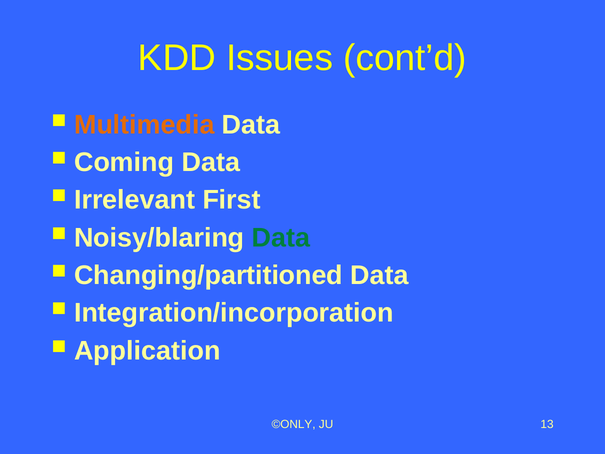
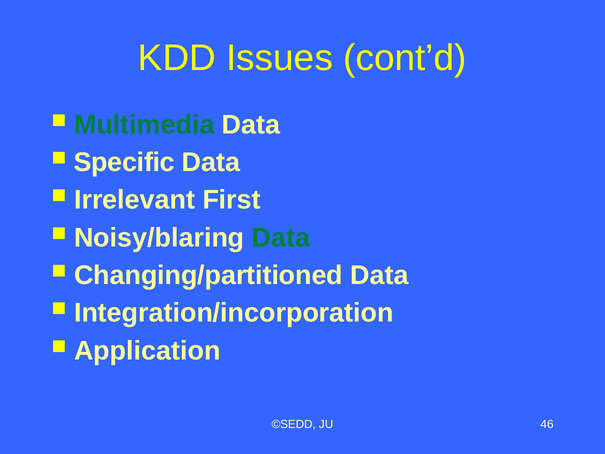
Multimedia colour: orange -> green
Coming: Coming -> Specific
©ONLY: ©ONLY -> ©SEDD
13: 13 -> 46
